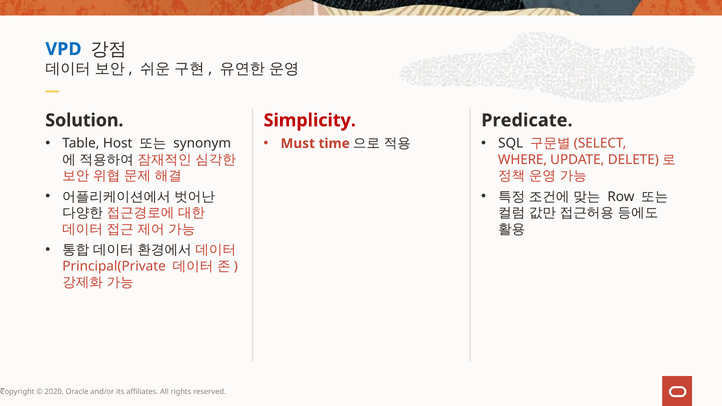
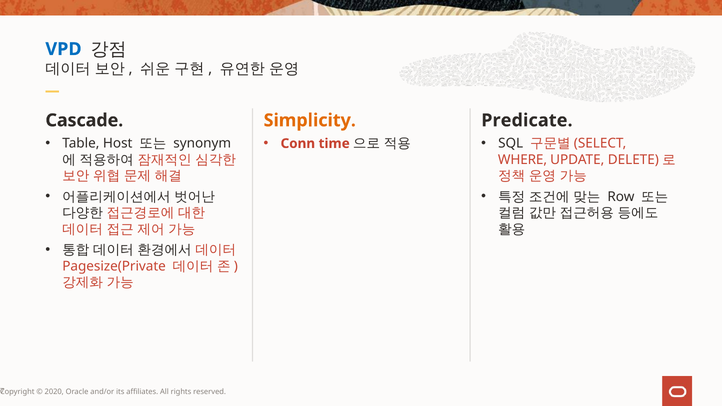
Solution: Solution -> Cascade
Simplicity colour: red -> orange
Must: Must -> Conn
Principal(Private: Principal(Private -> Pagesize(Private
